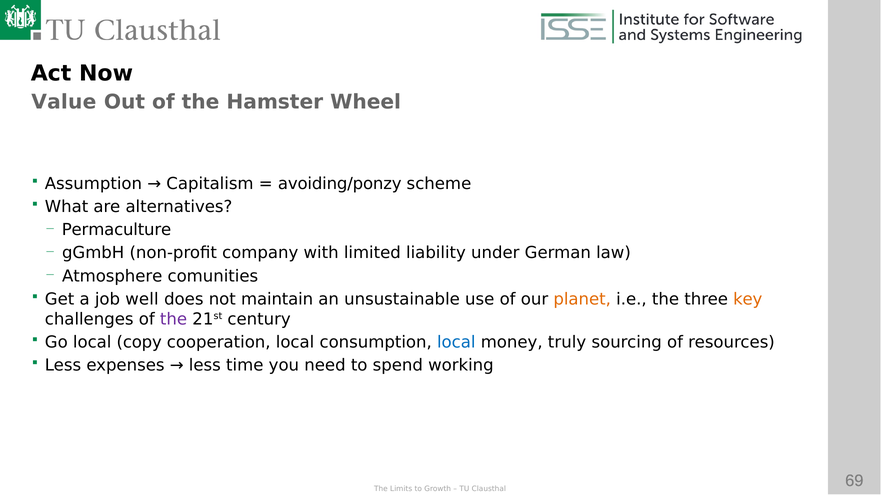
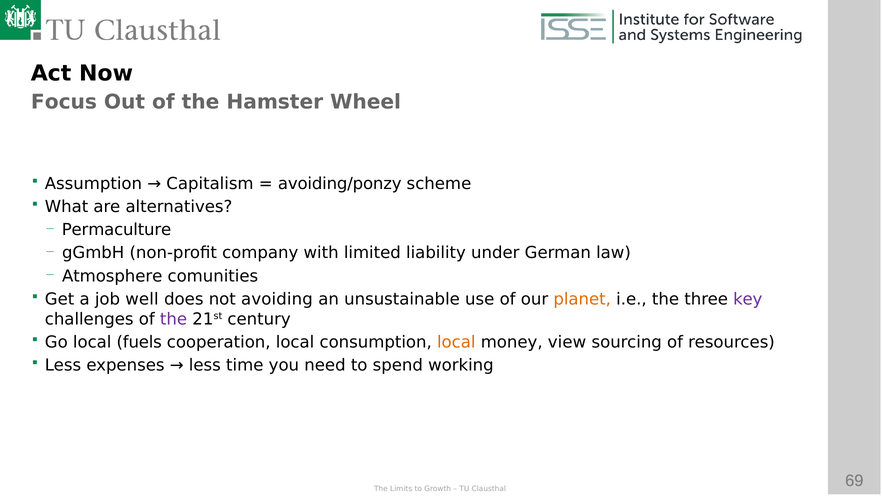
Value: Value -> Focus
maintain: maintain -> avoiding
key colour: orange -> purple
copy: copy -> fuels
local at (456, 342) colour: blue -> orange
truly: truly -> view
